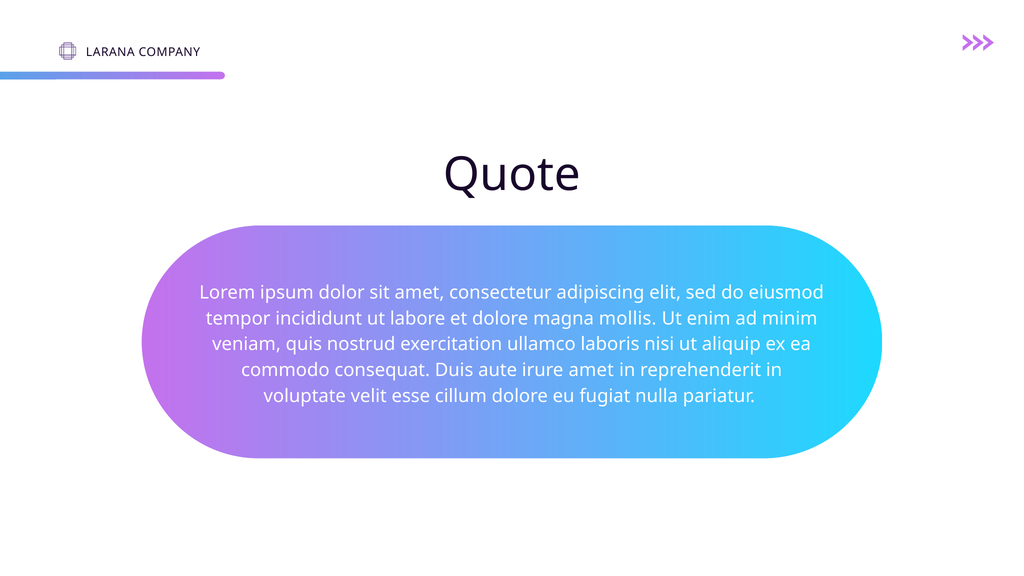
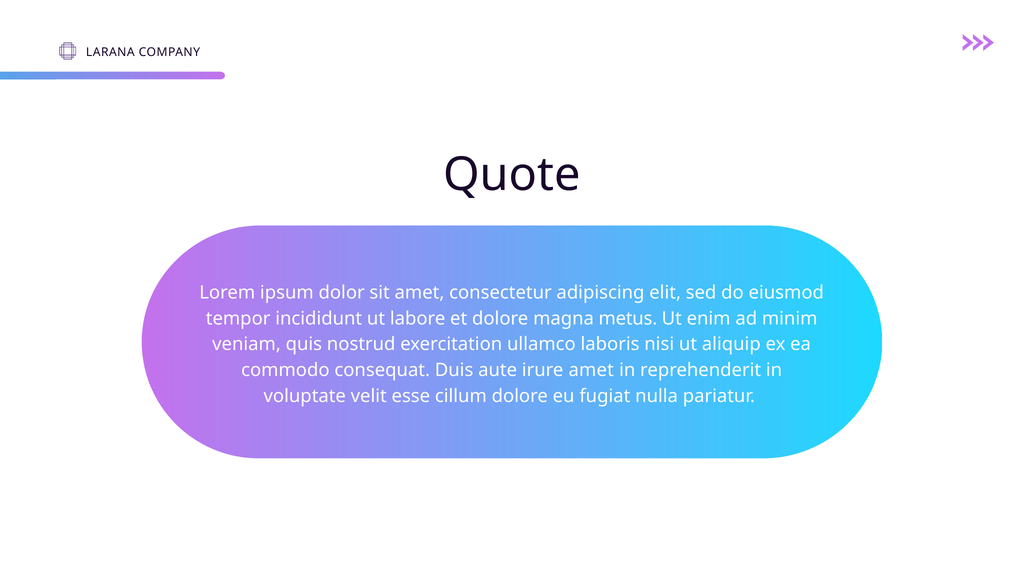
mollis: mollis -> metus
